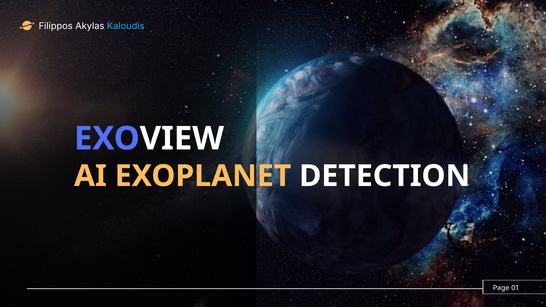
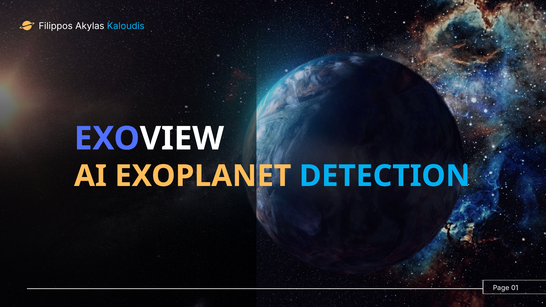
DETECTION colour: white -> light blue
